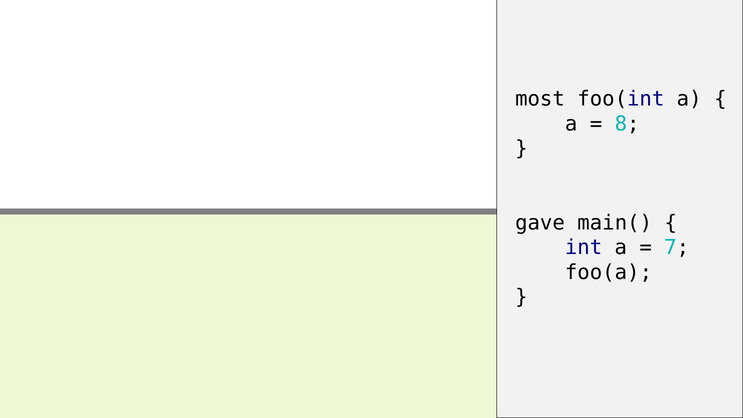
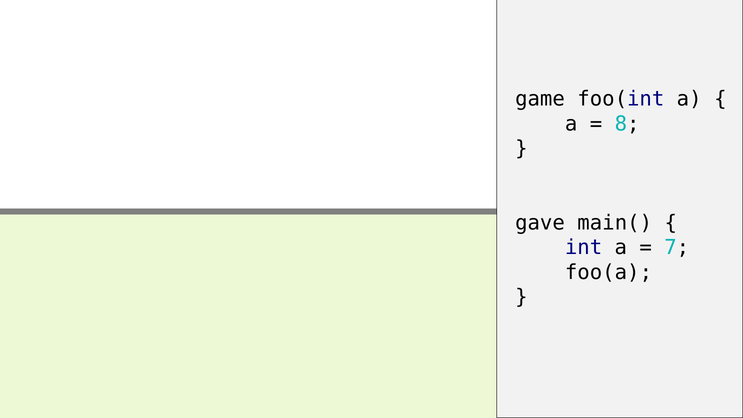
most: most -> game
